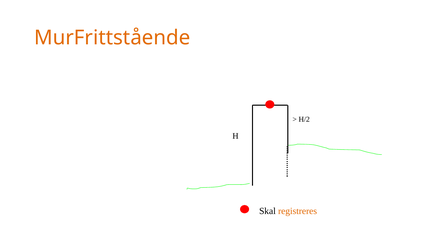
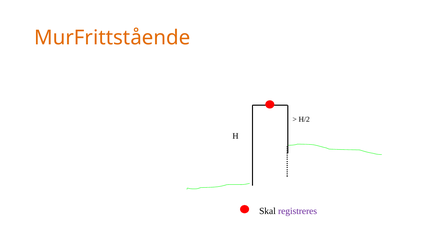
registreres colour: orange -> purple
